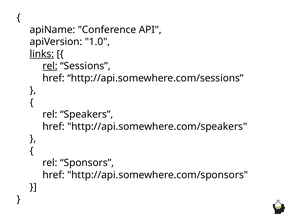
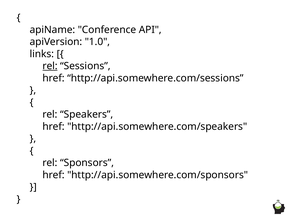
links underline: present -> none
